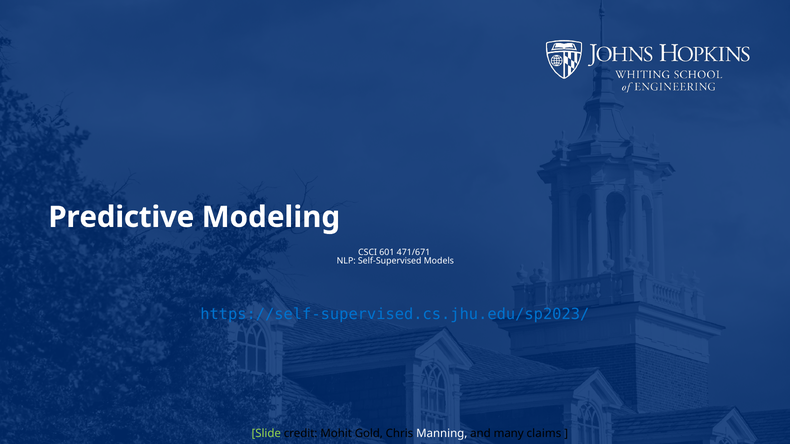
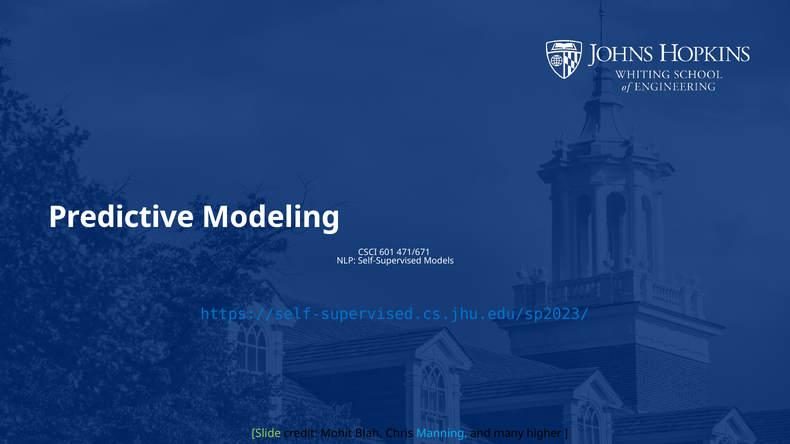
Gold: Gold -> Blah
Manning colour: white -> light blue
claims: claims -> higher
